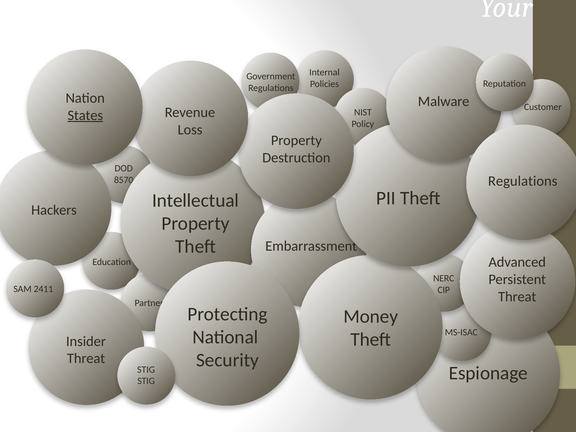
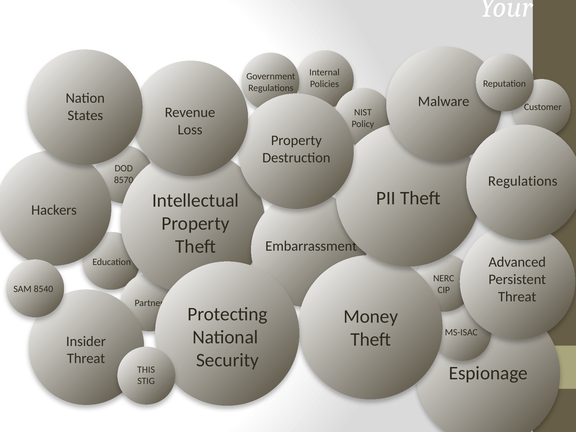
States underline: present -> none
2411: 2411 -> 8540
STIG at (146, 370): STIG -> THIS
